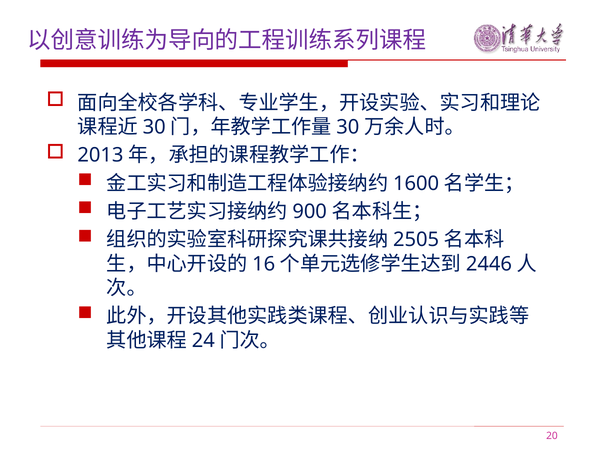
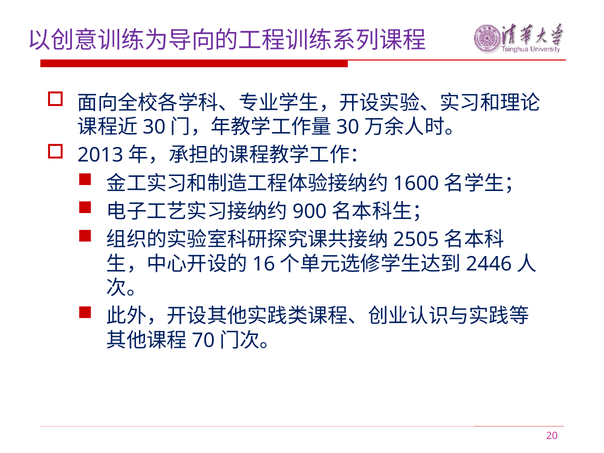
24: 24 -> 70
